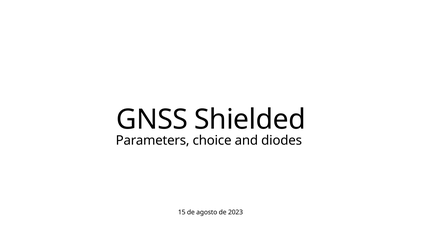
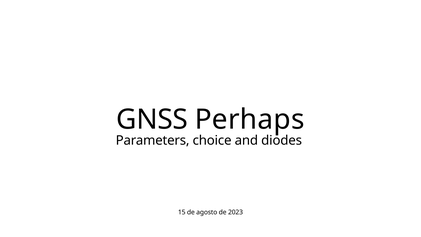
Shielded: Shielded -> Perhaps
